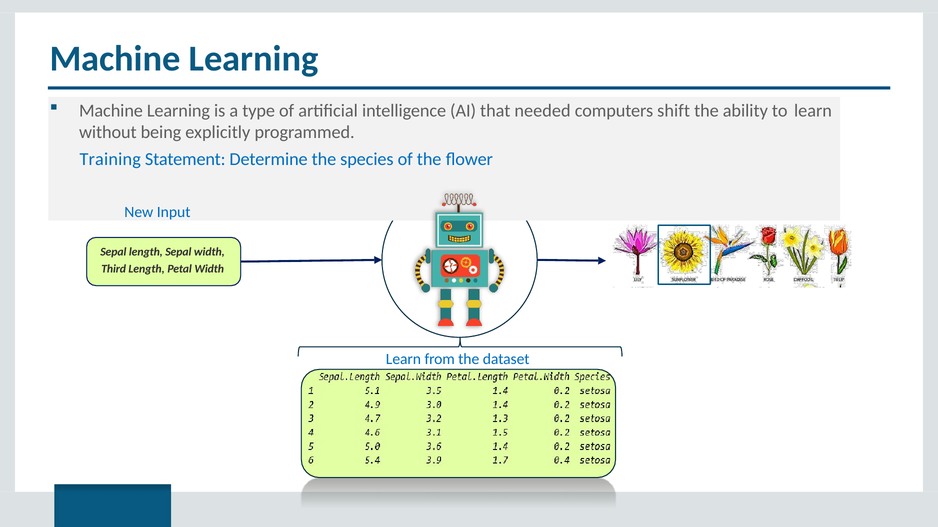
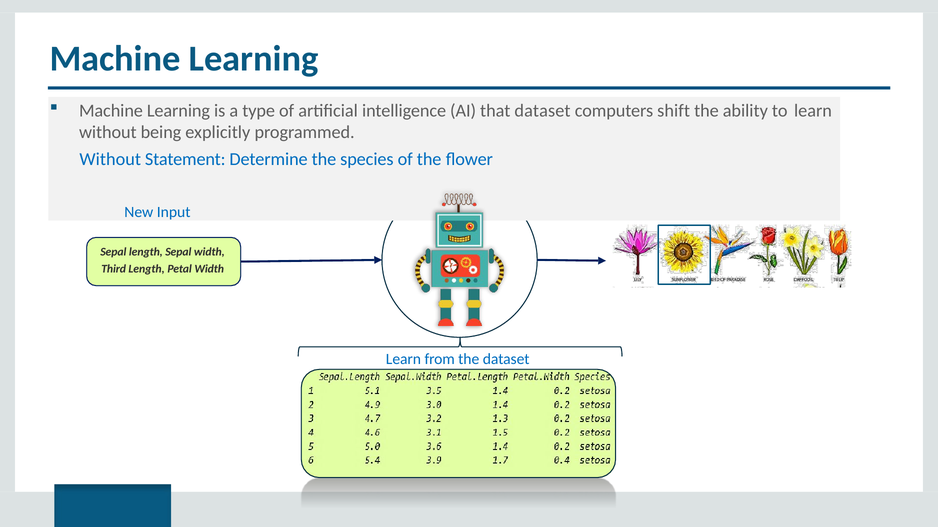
that needed: needed -> dataset
Training at (110, 159): Training -> Without
